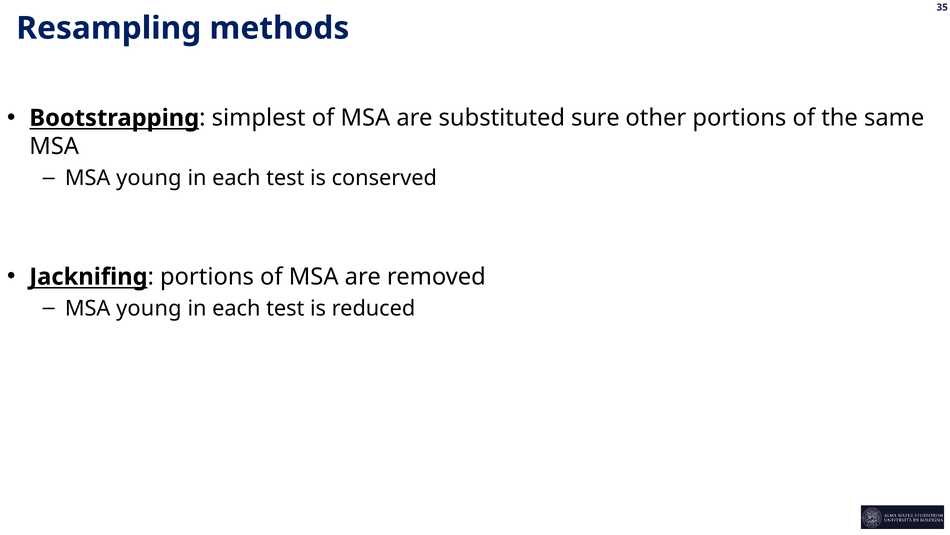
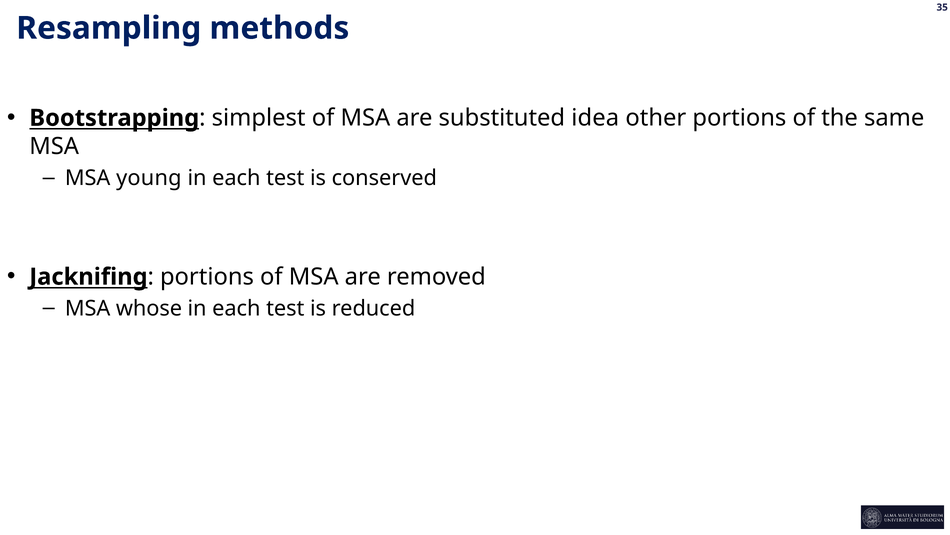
sure: sure -> idea
young at (149, 308): young -> whose
